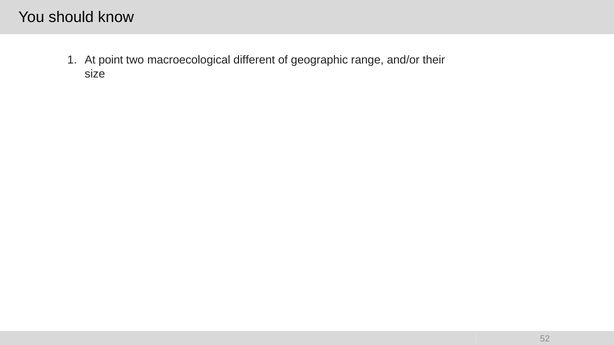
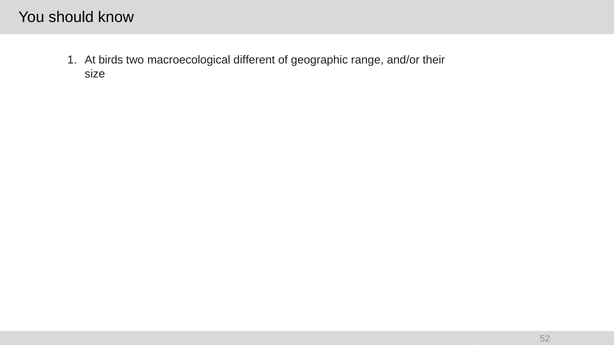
point: point -> birds
